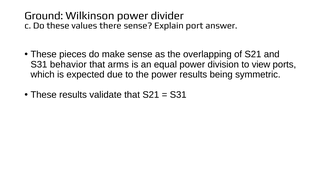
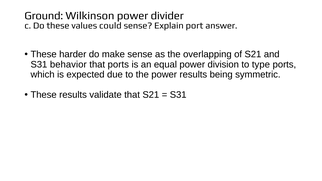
there: there -> could
pieces: pieces -> harder
that arms: arms -> ports
view: view -> type
